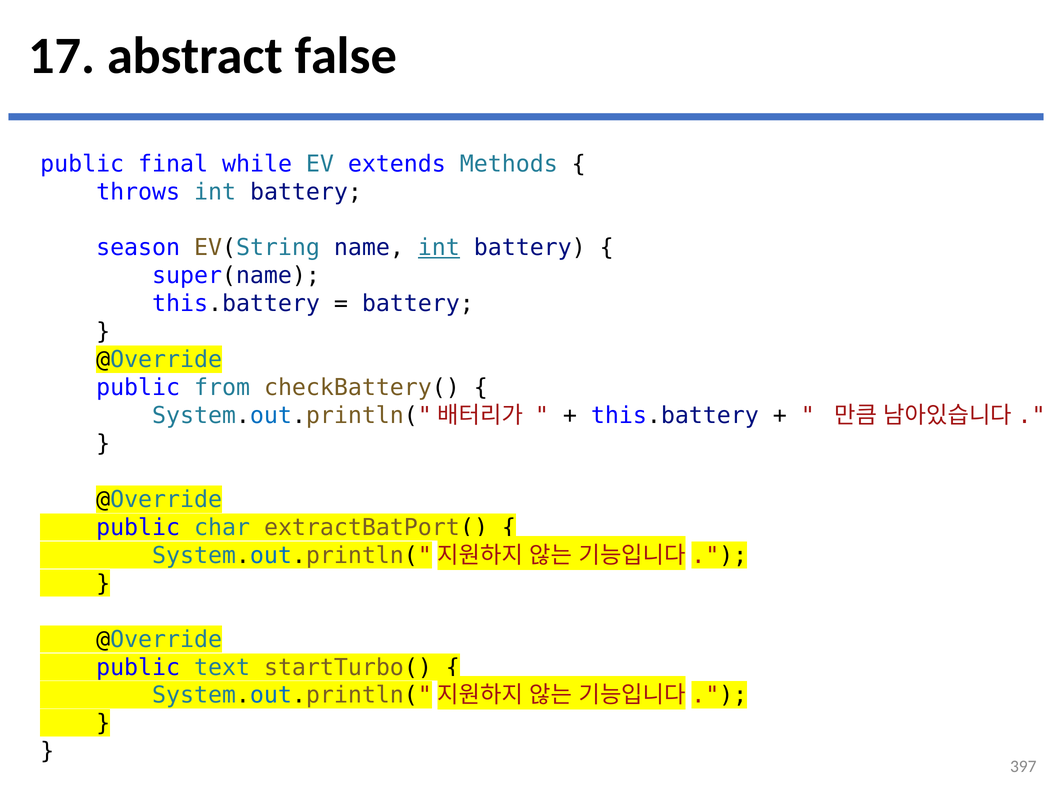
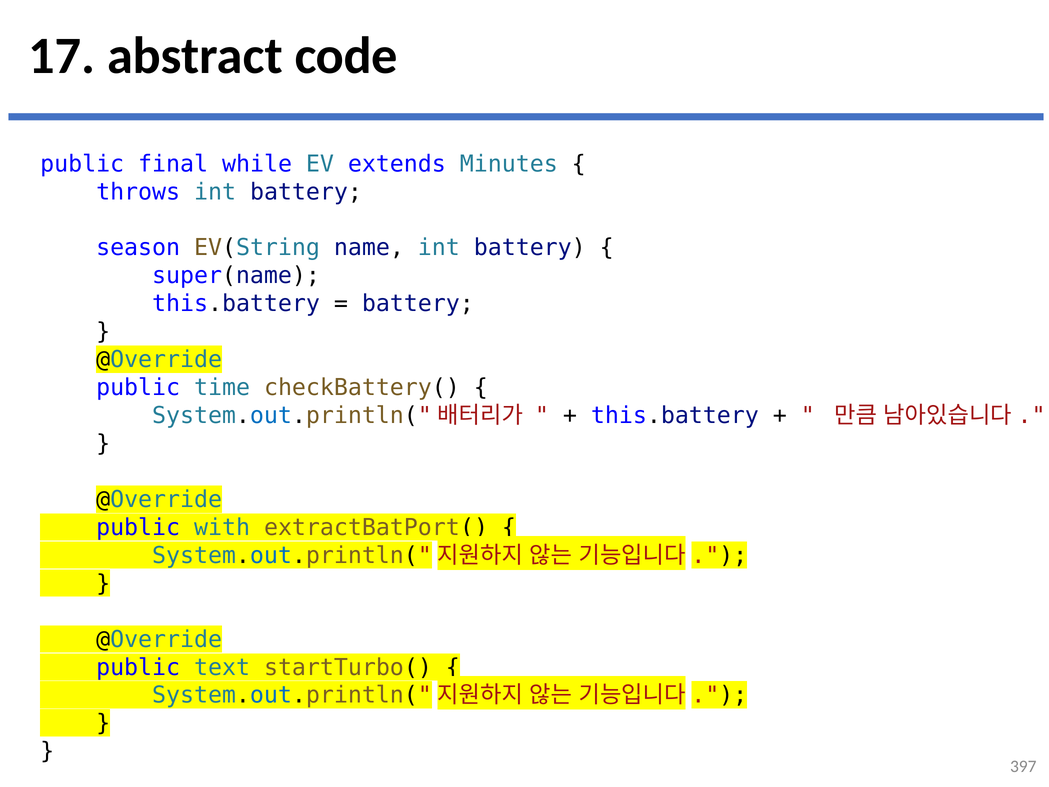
false: false -> code
Methods: Methods -> Minutes
int at (439, 248) underline: present -> none
from: from -> time
char: char -> with
